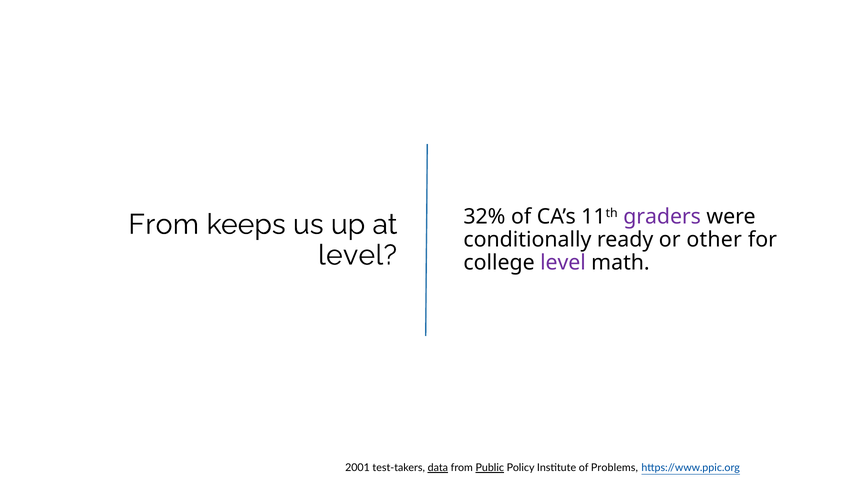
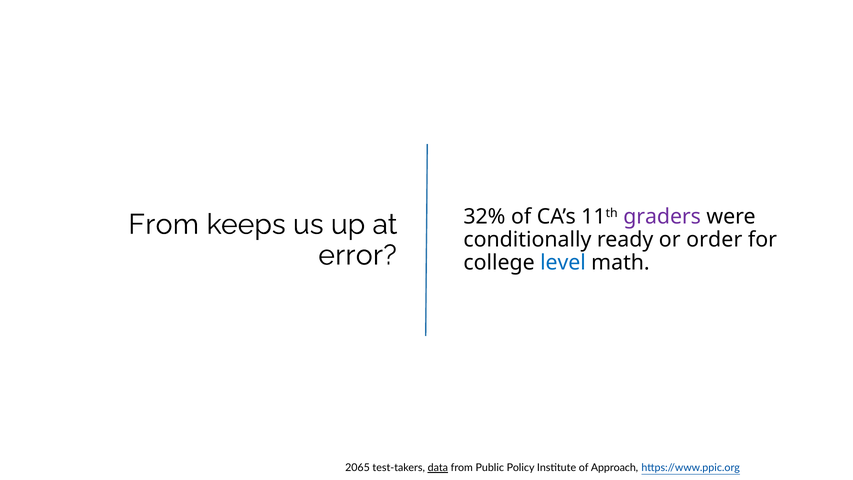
other: other -> order
level at (357, 255): level -> error
level at (563, 263) colour: purple -> blue
2001: 2001 -> 2065
Public underline: present -> none
Problems: Problems -> Approach
